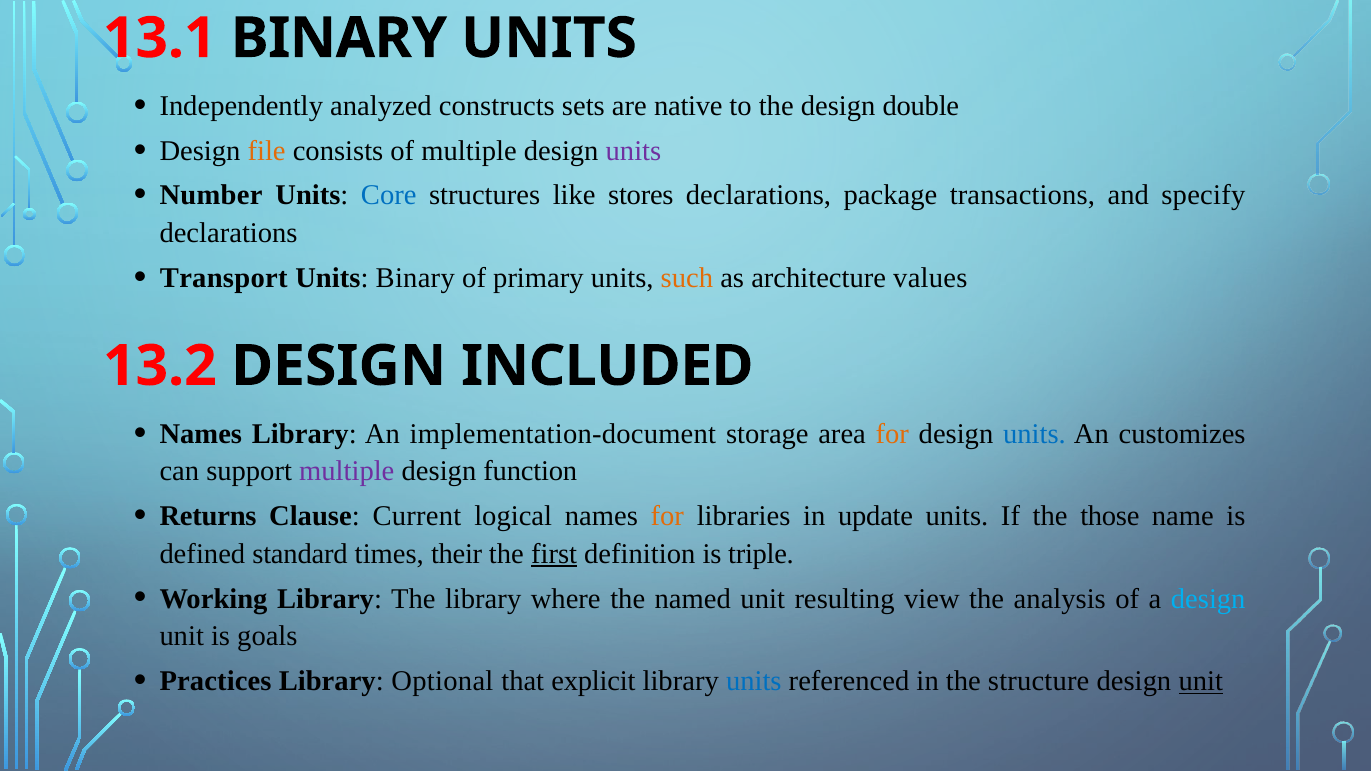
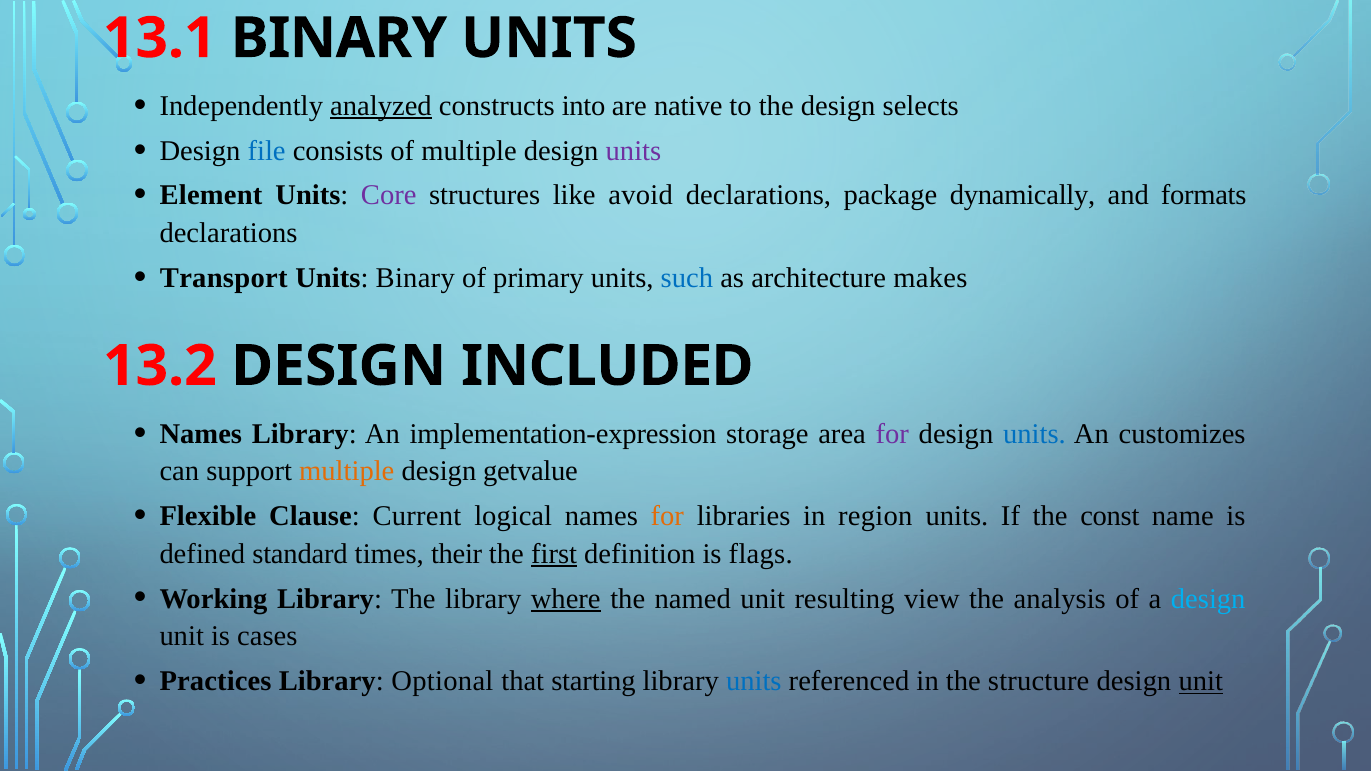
analyzed underline: none -> present
sets: sets -> into
double: double -> selects
file colour: orange -> blue
Number: Number -> Element
Core colour: blue -> purple
stores: stores -> avoid
transactions: transactions -> dynamically
specify: specify -> formats
such colour: orange -> blue
values: values -> makes
implementation-document: implementation-document -> implementation-expression
for at (892, 434) colour: orange -> purple
multiple at (347, 471) colour: purple -> orange
function: function -> getvalue
Returns: Returns -> Flexible
update: update -> region
those: those -> const
triple: triple -> flags
where underline: none -> present
goals: goals -> cases
explicit: explicit -> starting
